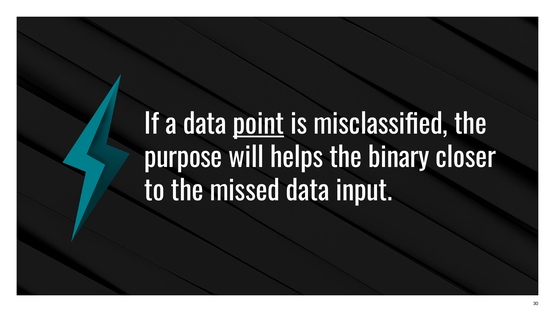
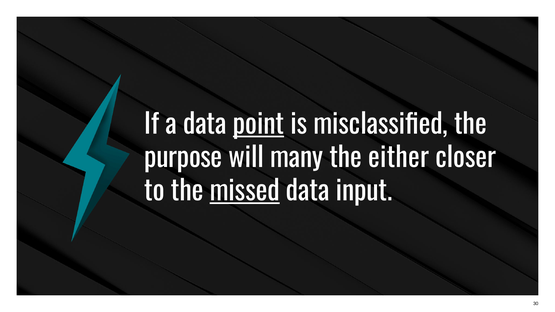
helps: helps -> many
binary: binary -> either
missed underline: none -> present
